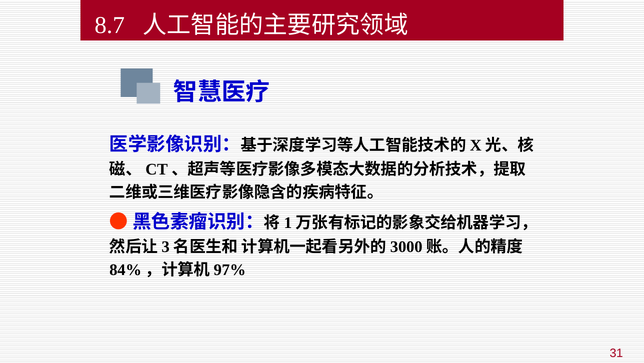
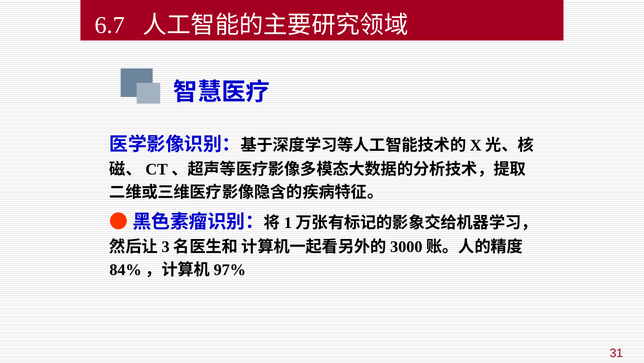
8.7: 8.7 -> 6.7
